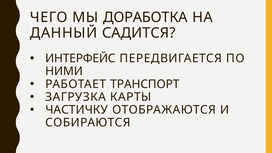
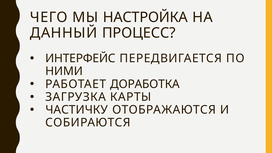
ДОРАБОТКА: ДОРАБОТКА -> НАСТРОЙКА
САДИТСЯ: САДИТСЯ -> ПРОЦЕСС
ТРАНСПОРТ: ТРАНСПОРТ -> ДОРАБОТКА
